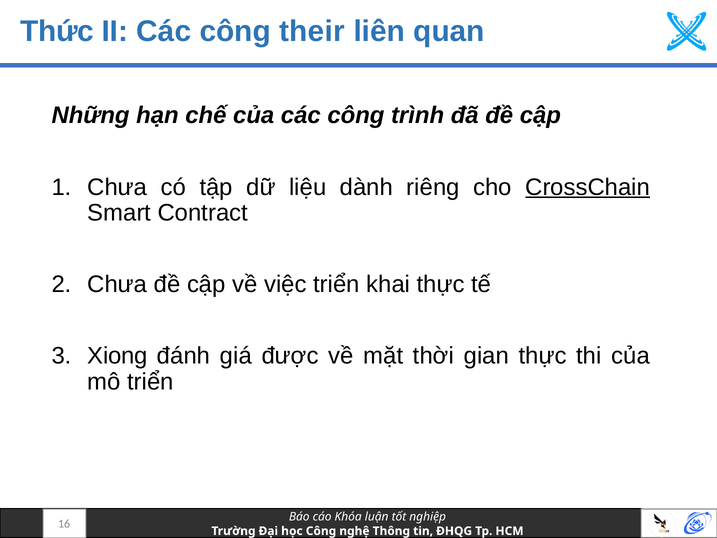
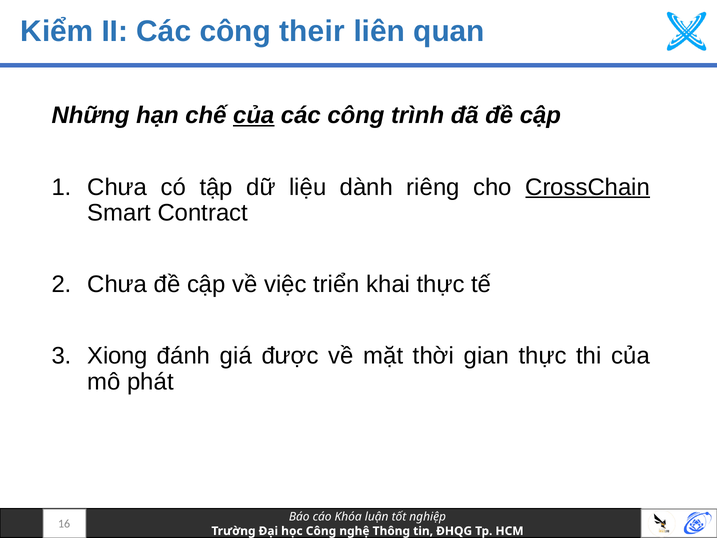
Thức: Thức -> Kiểm
của at (254, 115) underline: none -> present
mô triển: triển -> phát
